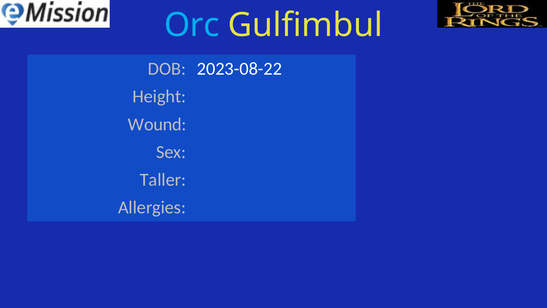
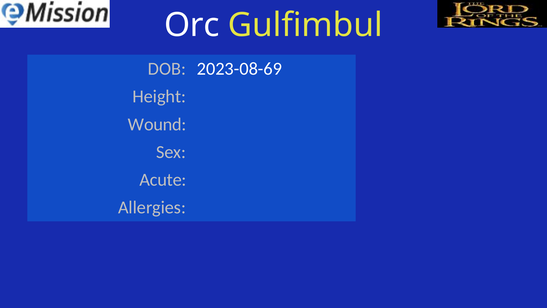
Orc colour: light blue -> white
2023-08-22: 2023-08-22 -> 2023-08-69
Taller: Taller -> Acute
